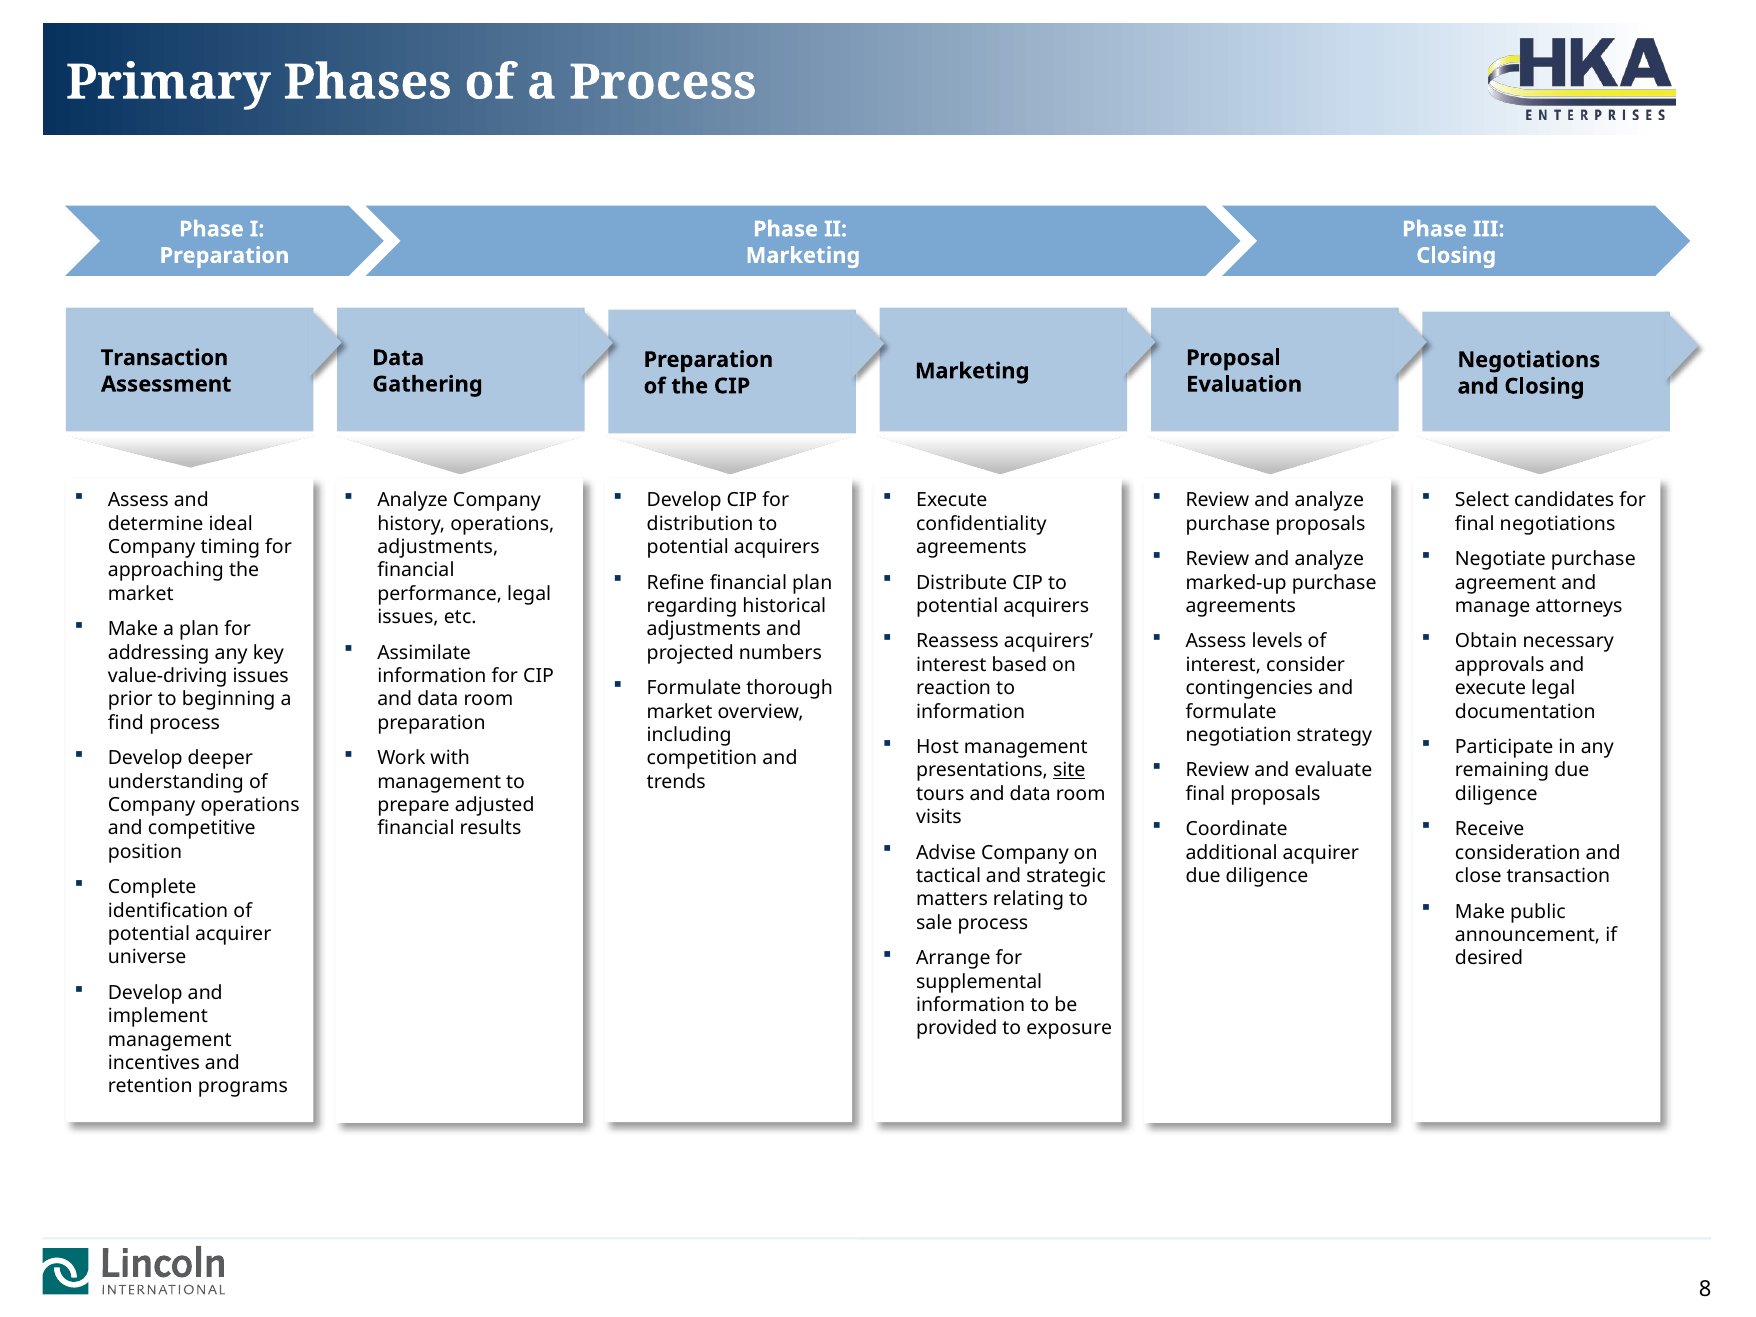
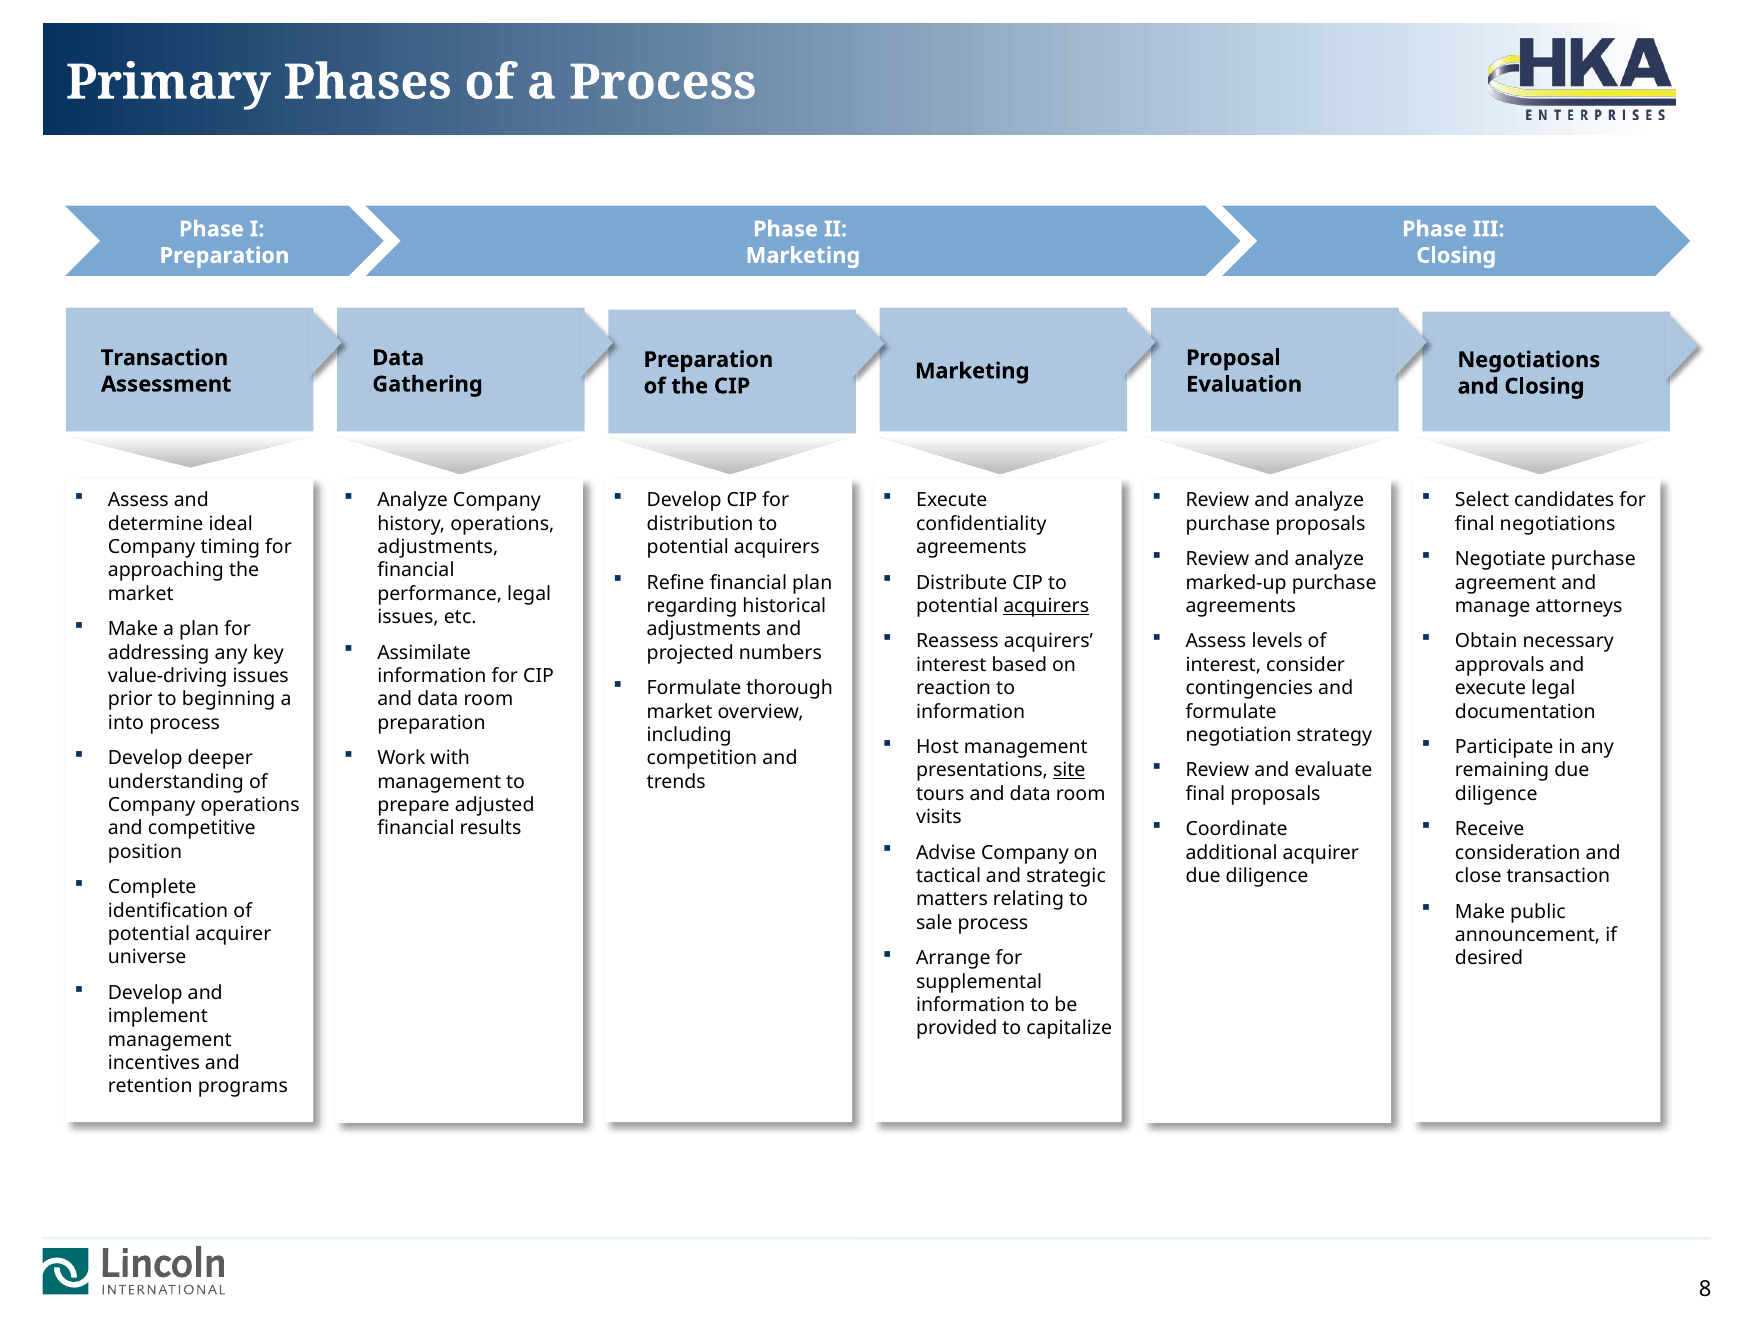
acquirers at (1046, 606) underline: none -> present
find: find -> into
exposure: exposure -> capitalize
